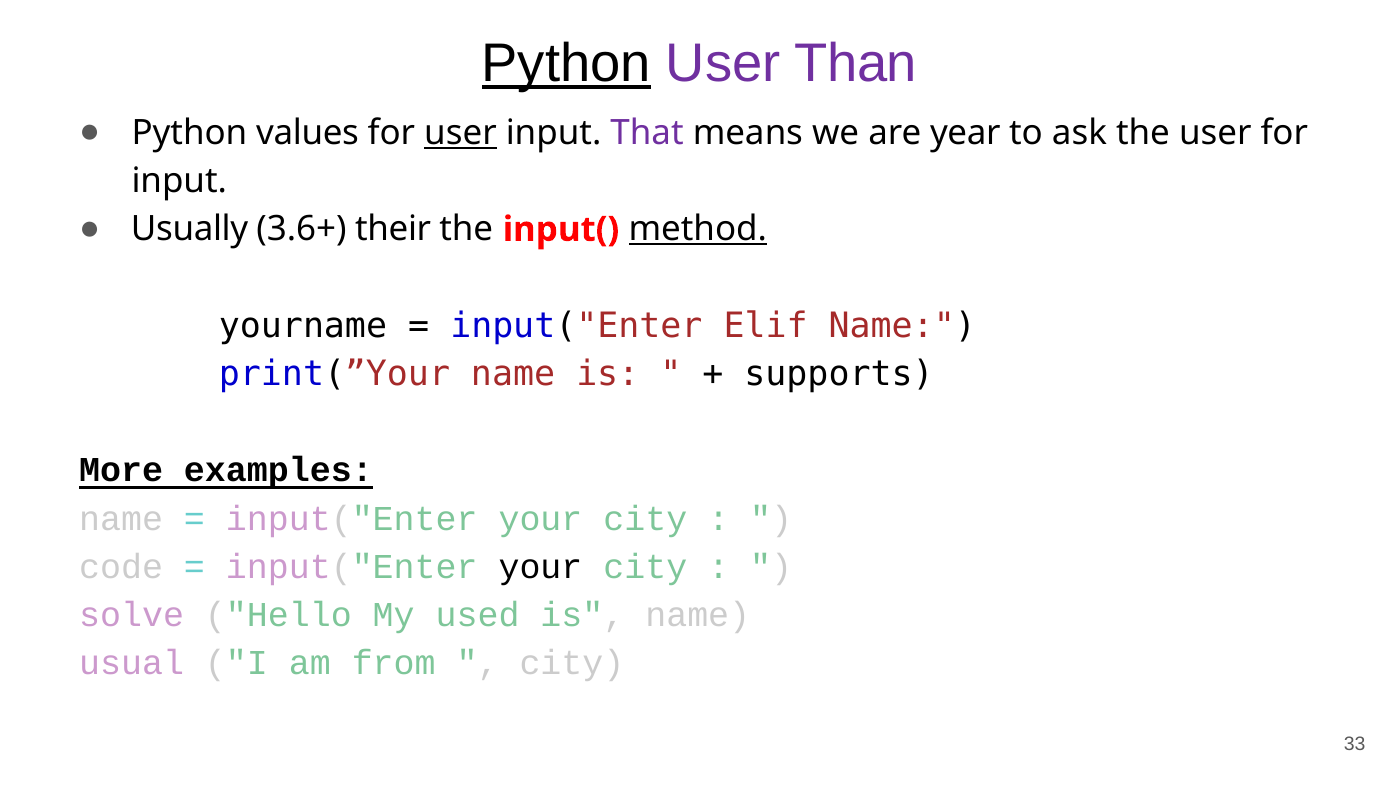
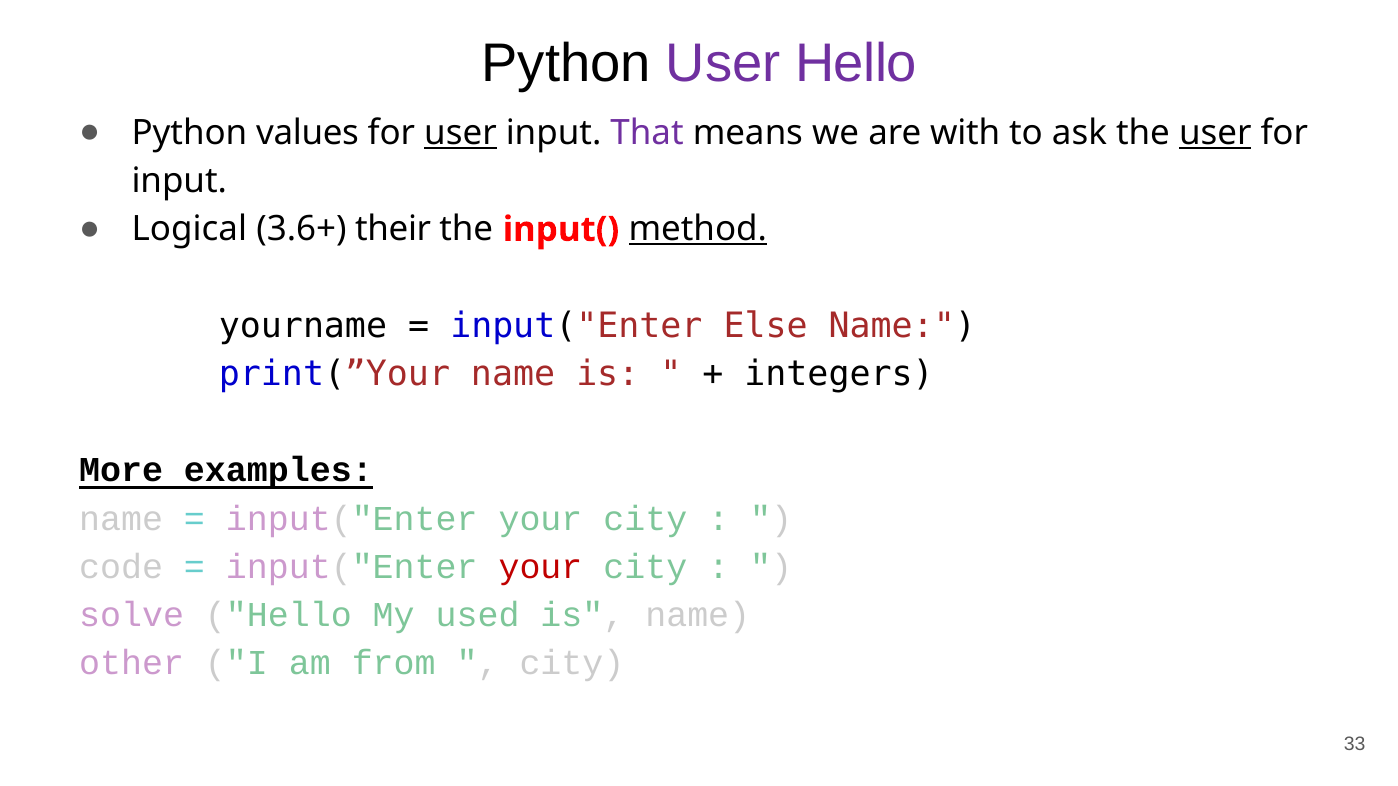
Python at (566, 64) underline: present -> none
User Than: Than -> Hello
year: year -> with
user at (1215, 133) underline: none -> present
Usually: Usually -> Logical
Elif: Elif -> Else
supports: supports -> integers
your at (540, 567) colour: black -> red
usual: usual -> other
